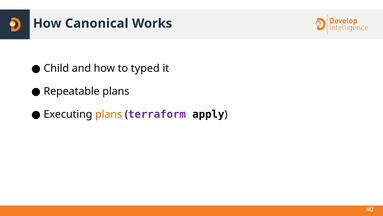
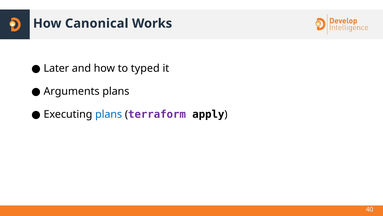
Child: Child -> Later
Repeatable: Repeatable -> Arguments
plans at (109, 114) colour: orange -> blue
